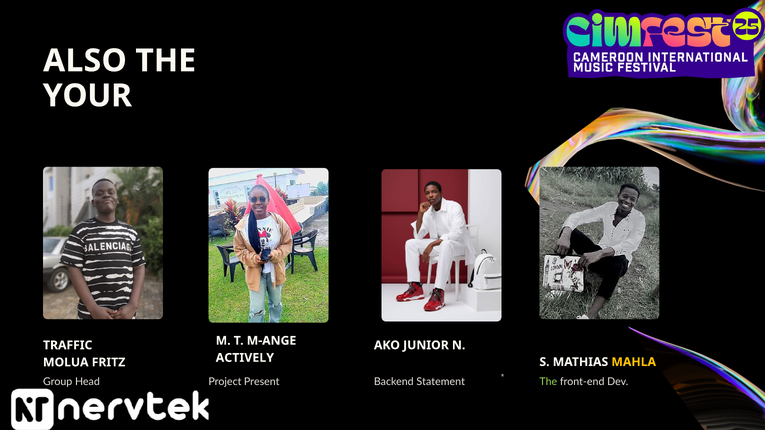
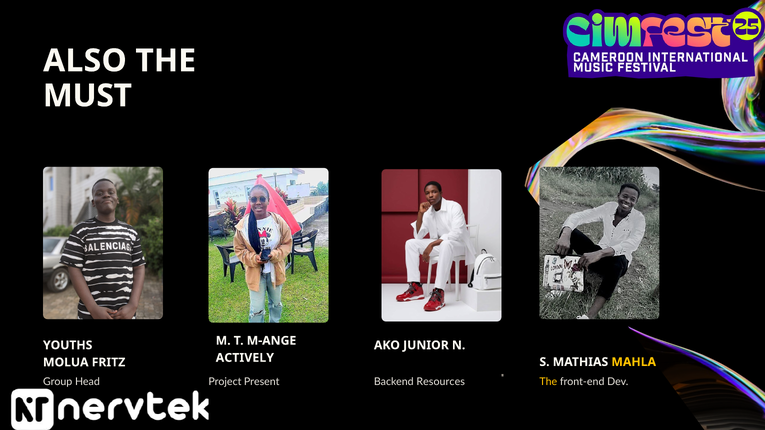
YOUR: YOUR -> MUST
TRAFFIC: TRAFFIC -> YOUTHS
Statement: Statement -> Resources
The at (548, 382) colour: light green -> yellow
